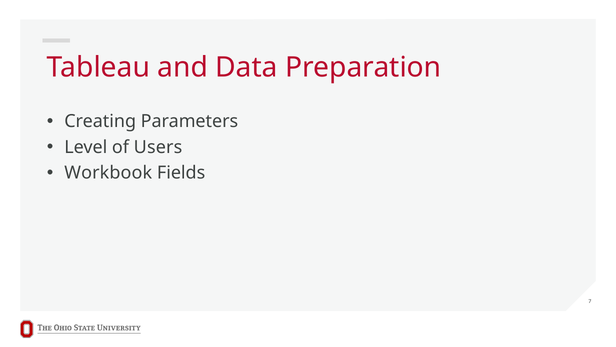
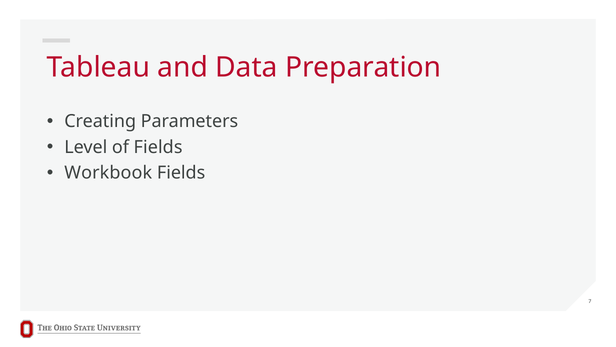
of Users: Users -> Fields
